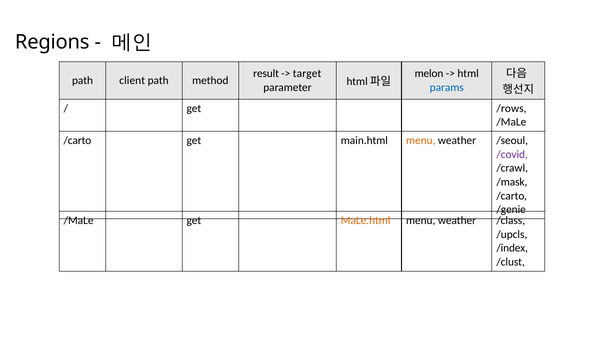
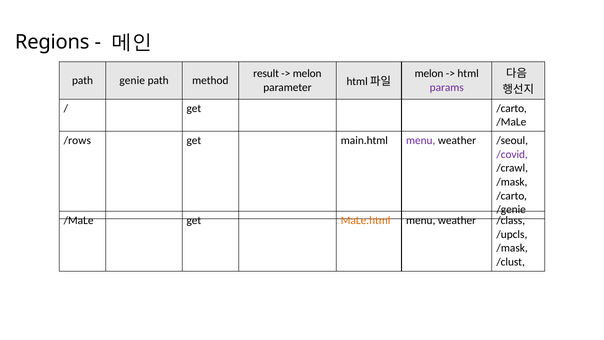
target at (307, 74): target -> melon
client: client -> genie
params colour: blue -> purple
get /rows: /rows -> /carto
/carto at (77, 140): /carto -> /rows
menu at (421, 140) colour: orange -> purple
/index at (512, 248): /index -> /mask
